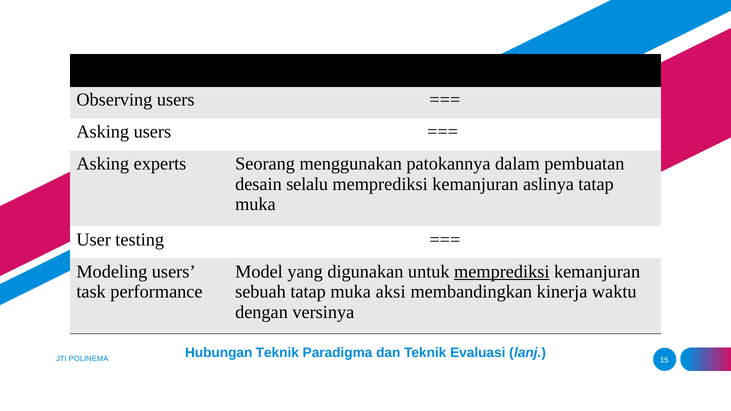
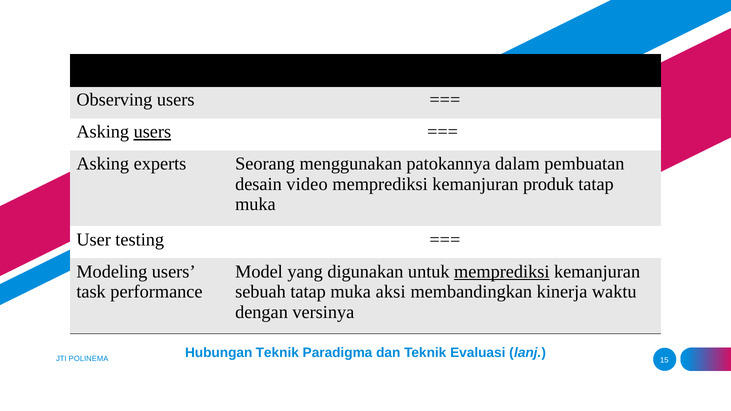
users at (152, 132) underline: none -> present
selalu: selalu -> video
aslinya: aslinya -> produk
